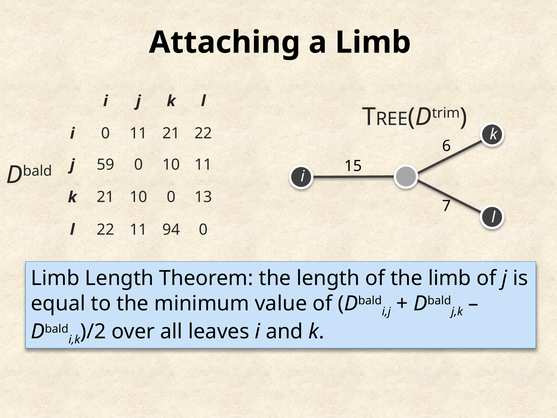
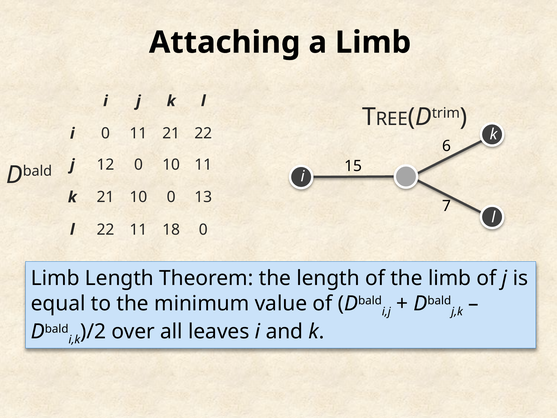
59: 59 -> 12
94: 94 -> 18
